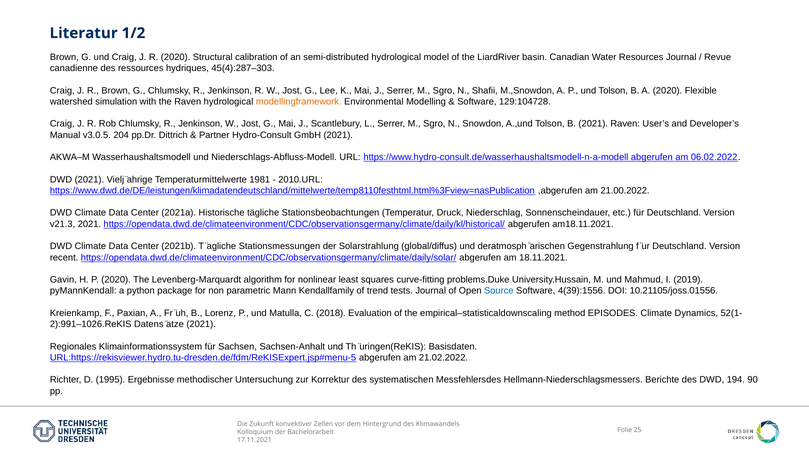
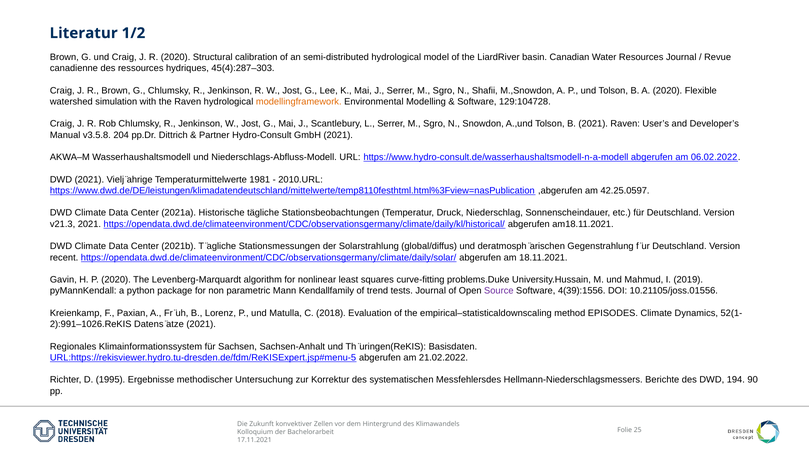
v3.0.5: v3.0.5 -> v3.5.8
21.00.2022: 21.00.2022 -> 42.25.0597
Source colour: blue -> purple
